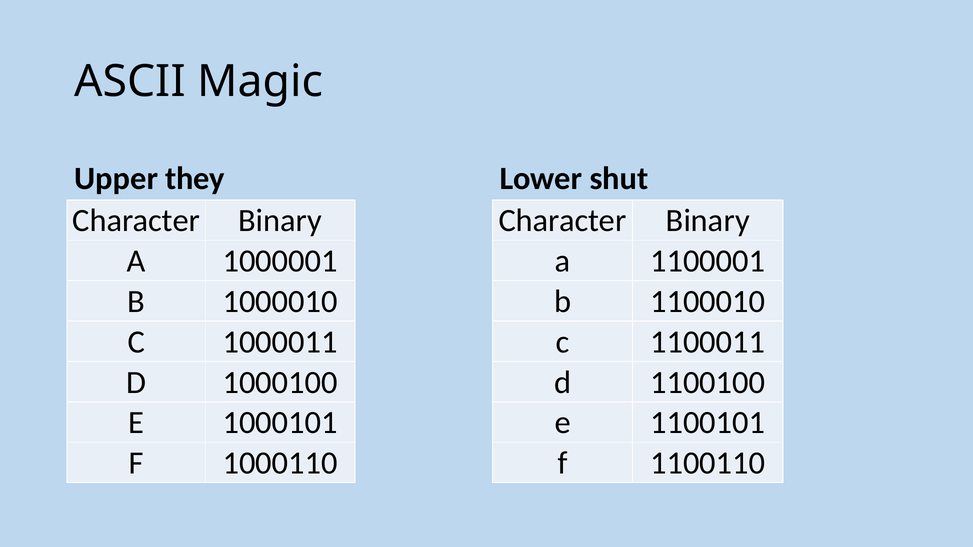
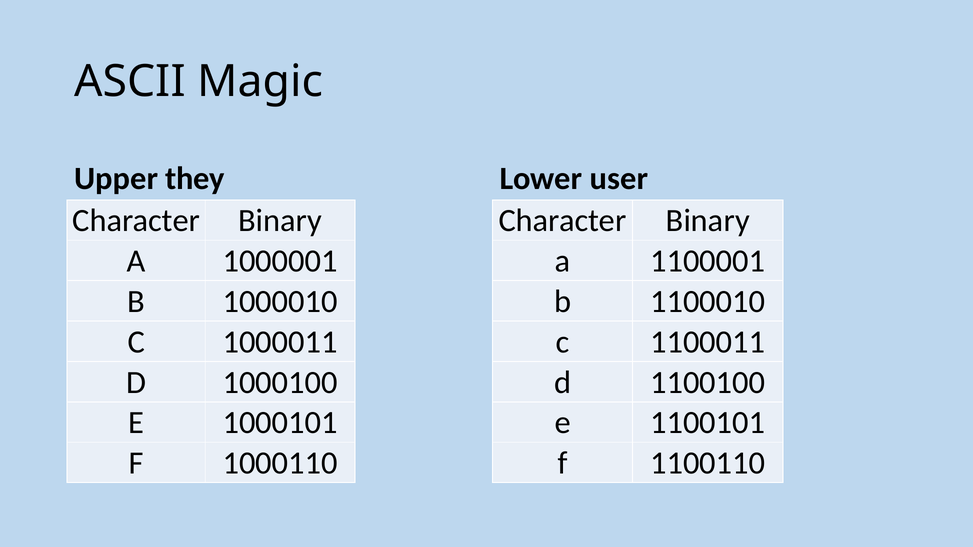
shut: shut -> user
